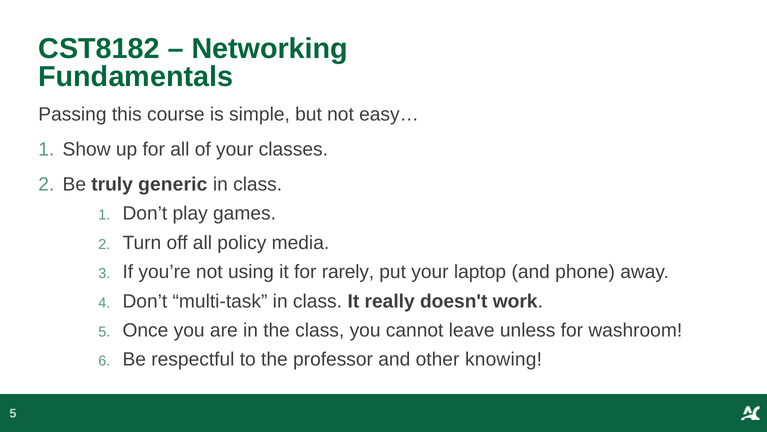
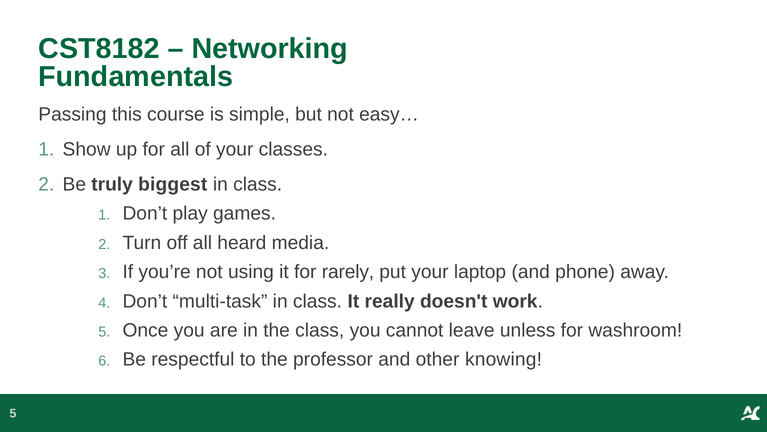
generic: generic -> biggest
policy: policy -> heard
